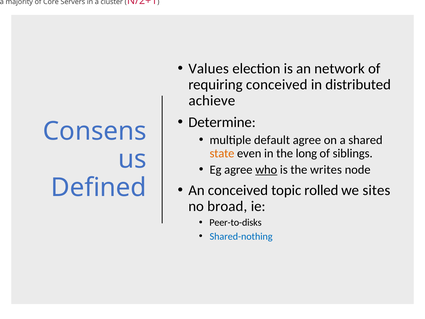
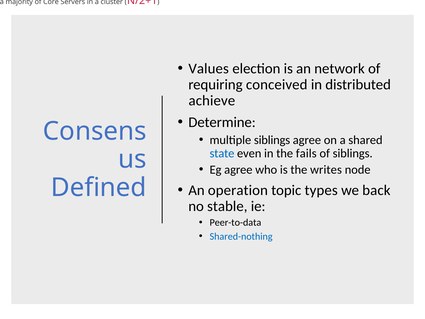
multiple default: default -> siblings
state colour: orange -> blue
long: long -> fails
who underline: present -> none
An conceived: conceived -> operation
rolled: rolled -> types
sites: sites -> back
broad: broad -> stable
Peer-to-disks: Peer-to-disks -> Peer-to-data
